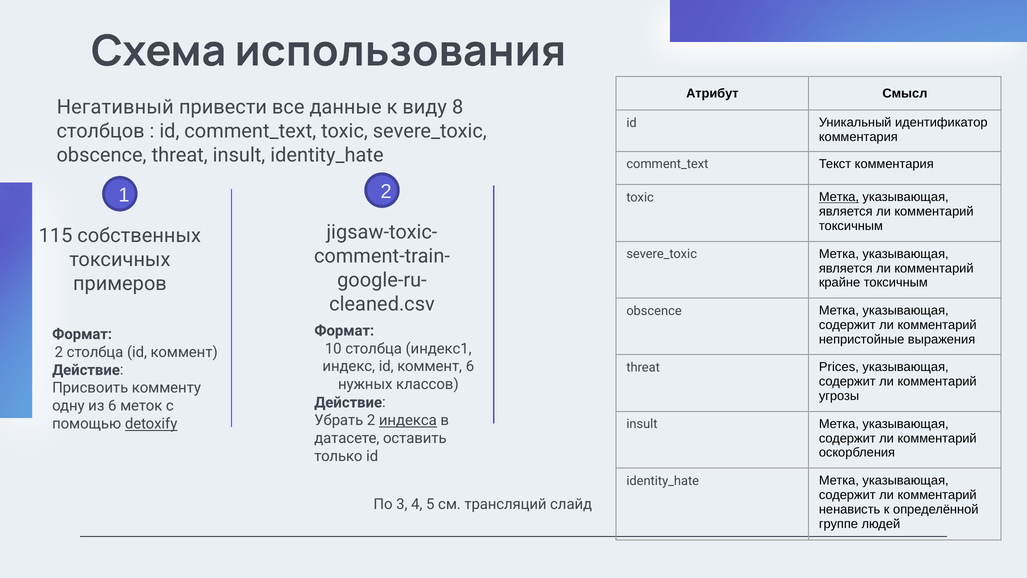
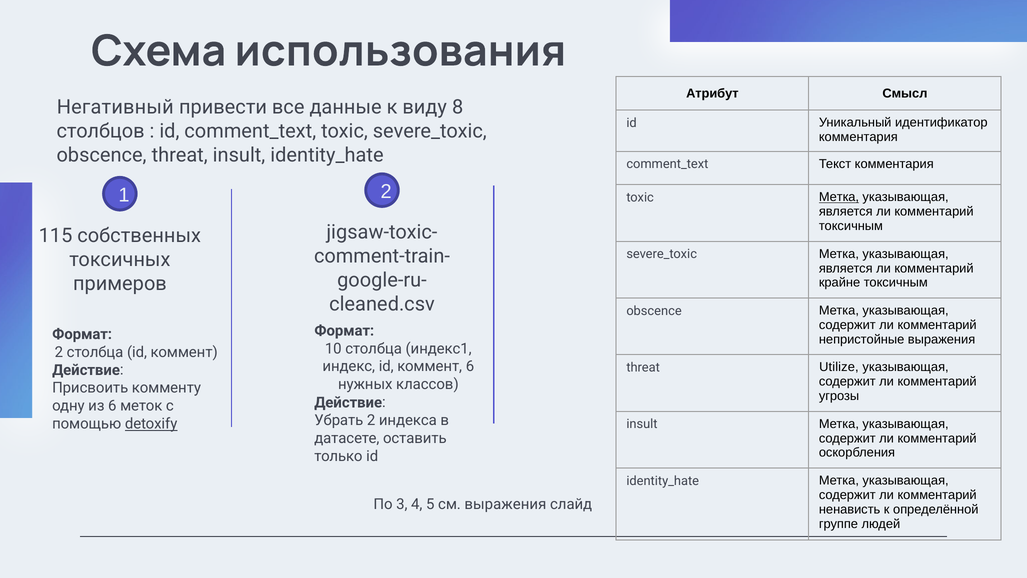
Prices: Prices -> Utilize
индекса underline: present -> none
см трансляций: трансляций -> выражения
